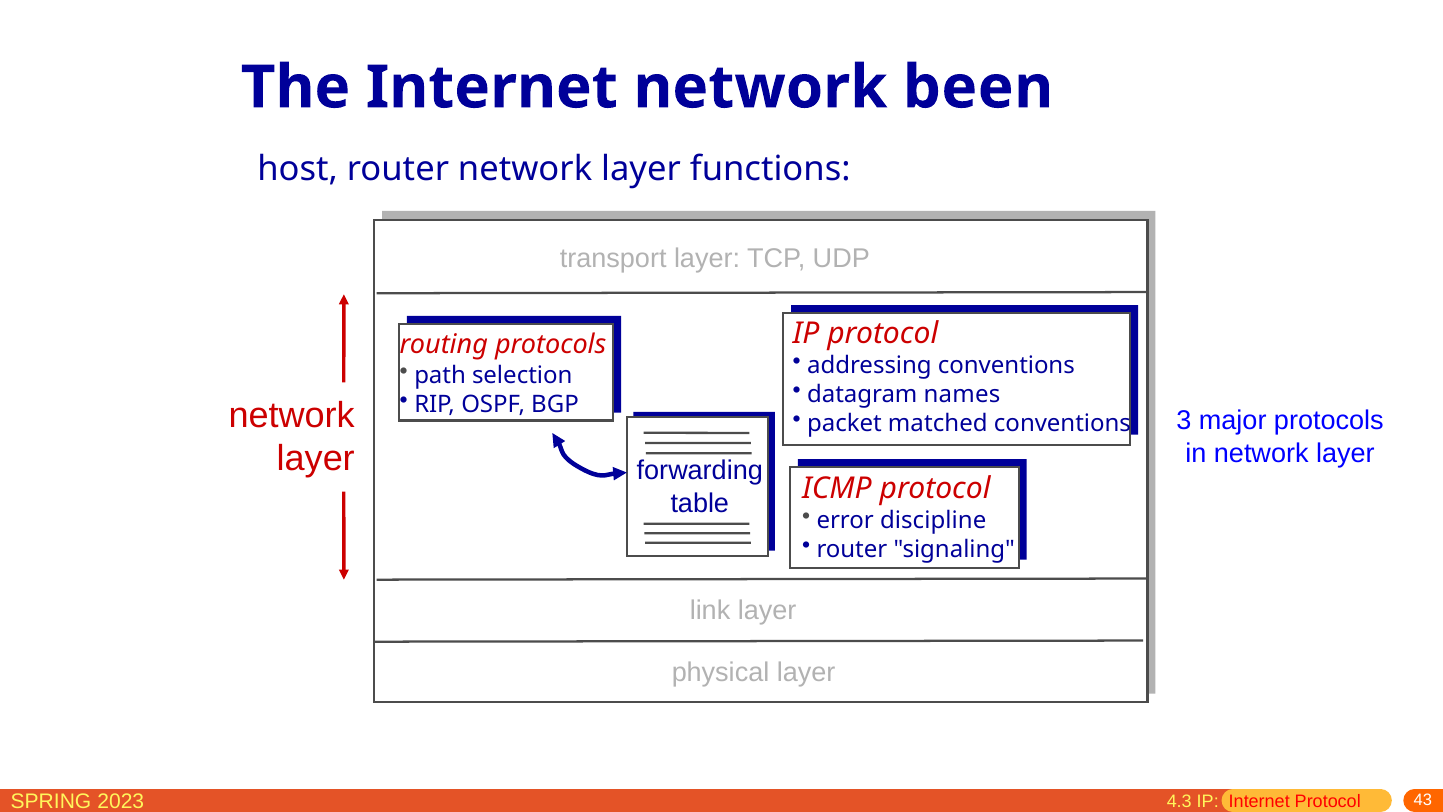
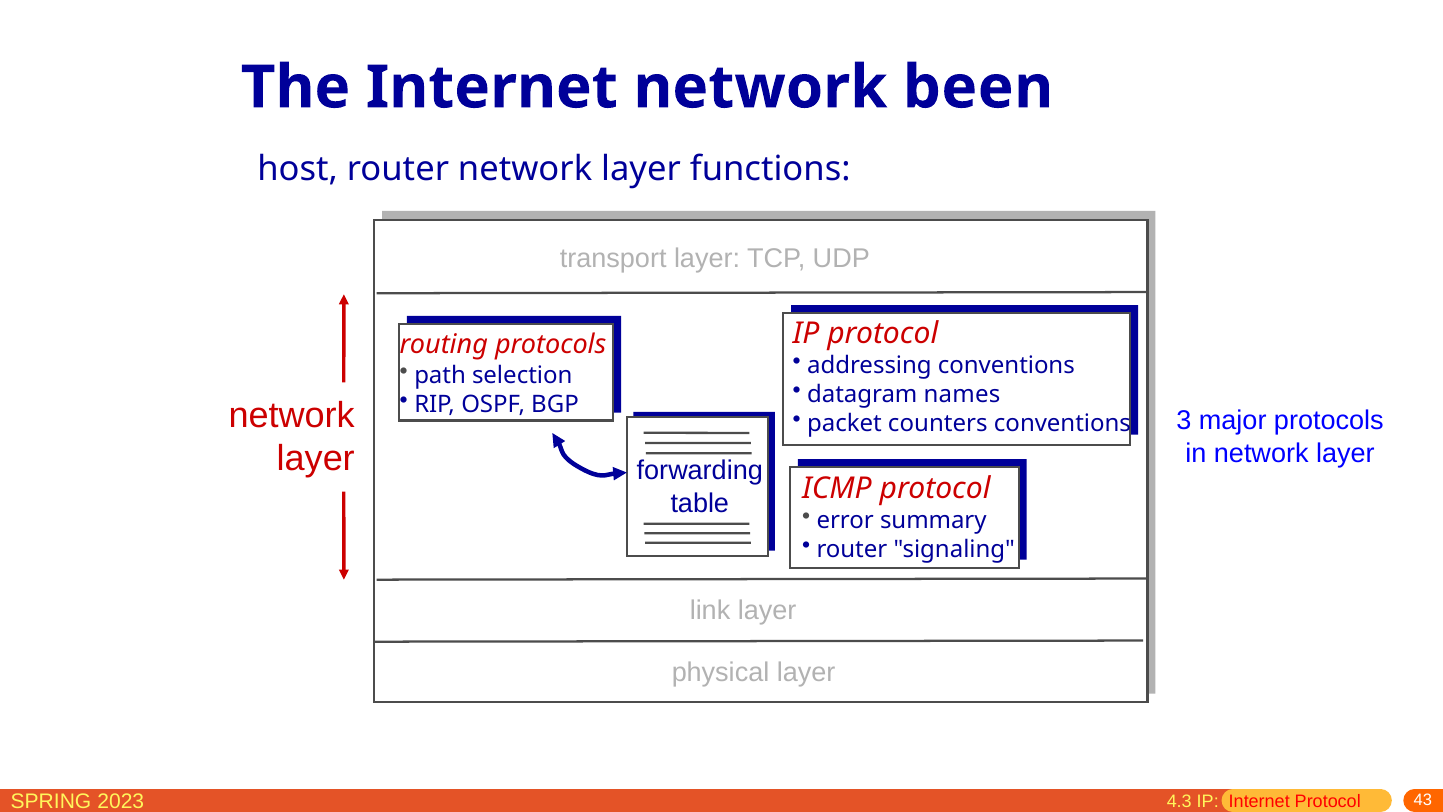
matched: matched -> counters
discipline: discipline -> summary
